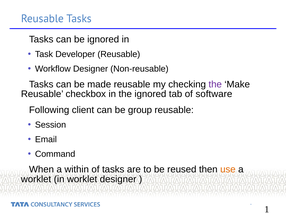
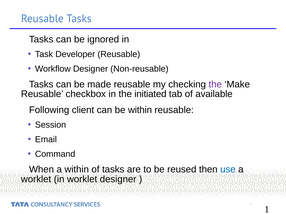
the ignored: ignored -> initiated
software: software -> available
be group: group -> within
use colour: orange -> blue
